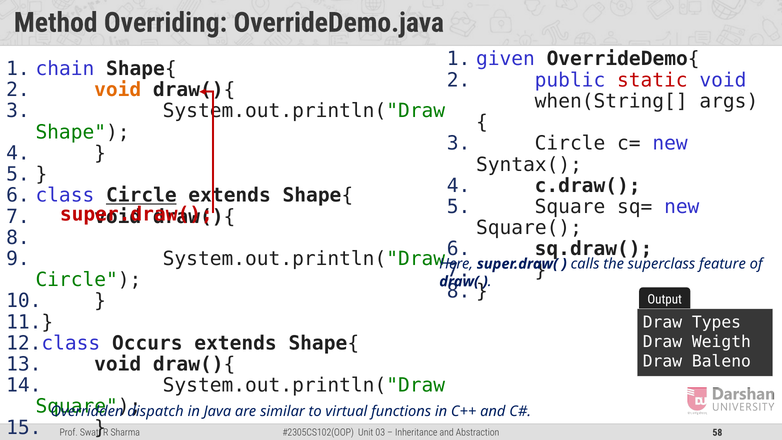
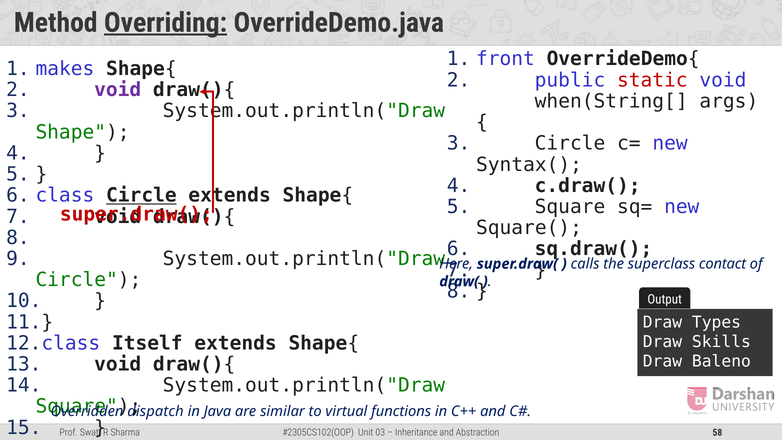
Overriding underline: none -> present
given: given -> front
chain: chain -> makes
void at (118, 90) colour: orange -> purple
feature: feature -> contact
Occurs: Occurs -> Itself
Weigth: Weigth -> Skills
